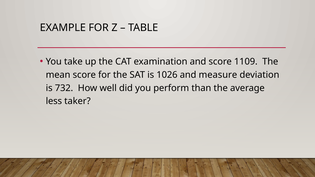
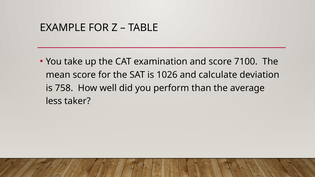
1109: 1109 -> 7100
measure: measure -> calculate
732: 732 -> 758
